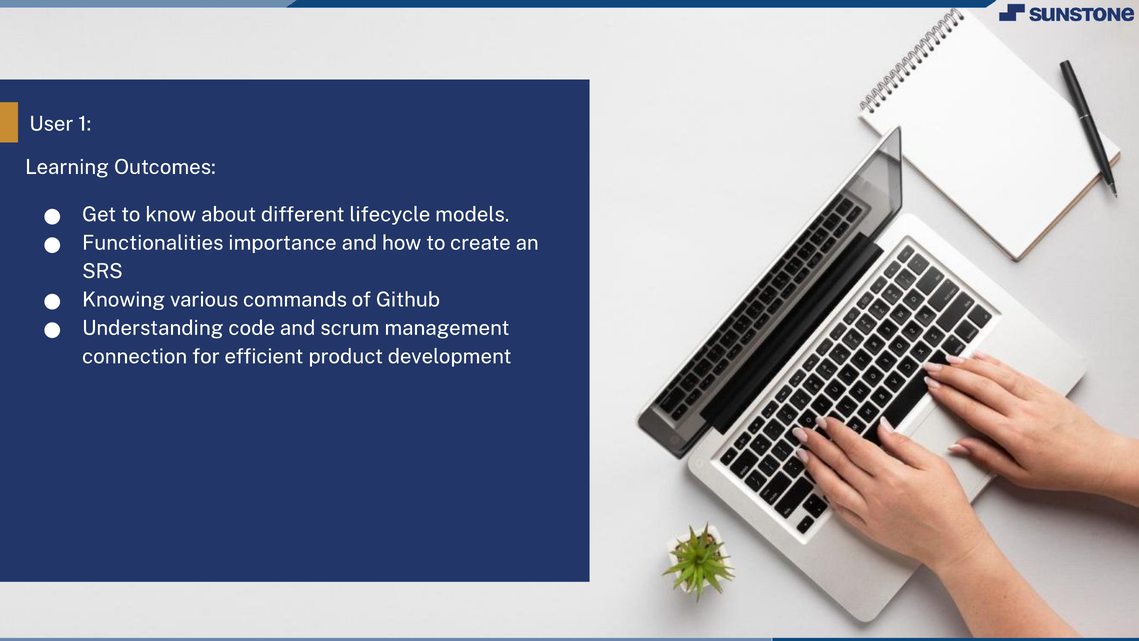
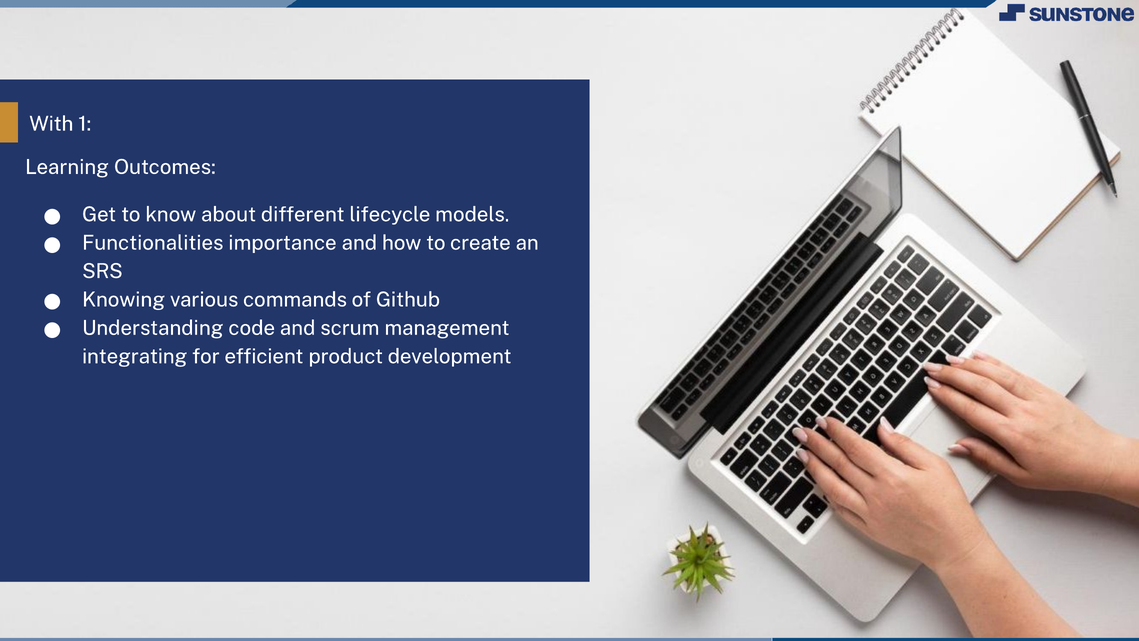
User: User -> With
connection: connection -> integrating
